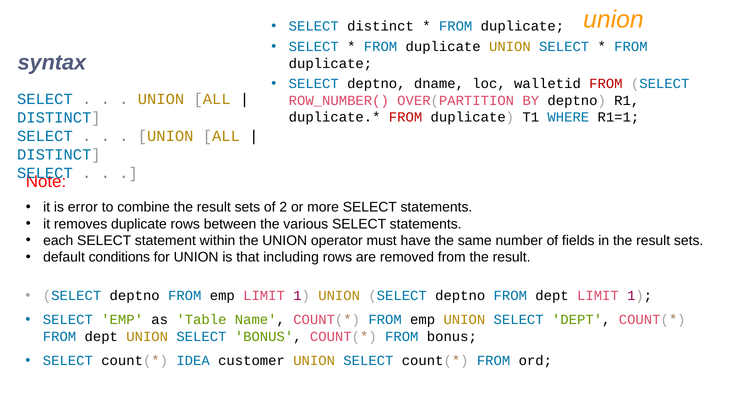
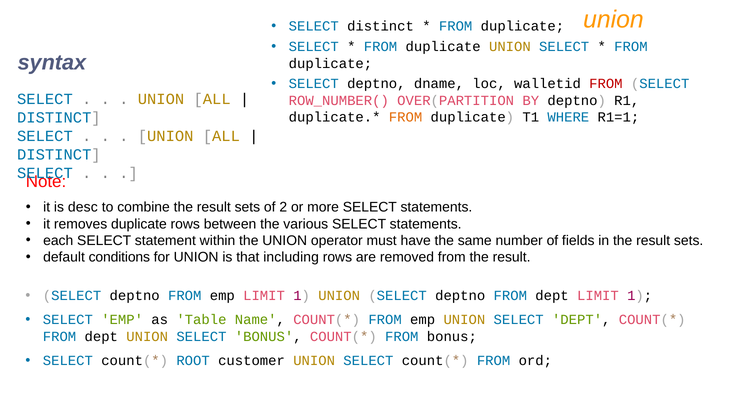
FROM at (406, 117) colour: red -> orange
error: error -> desc
IDEA: IDEA -> ROOT
